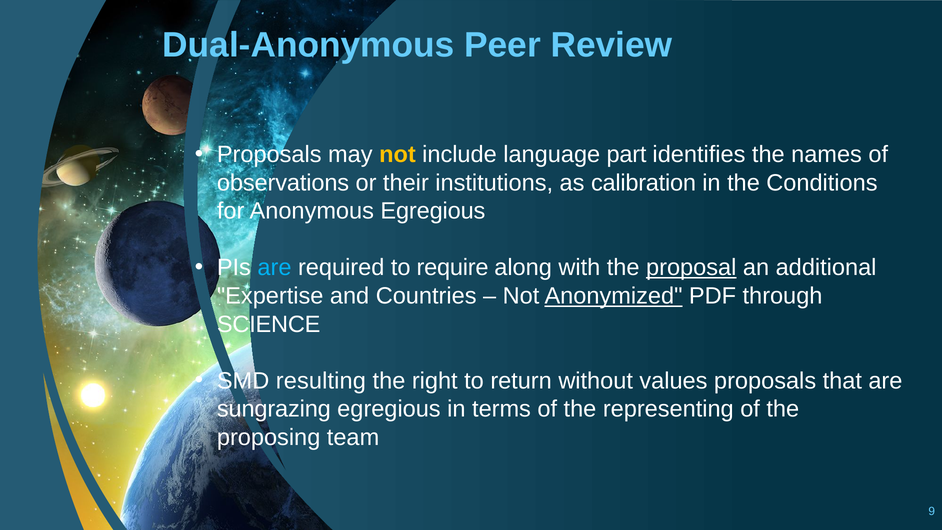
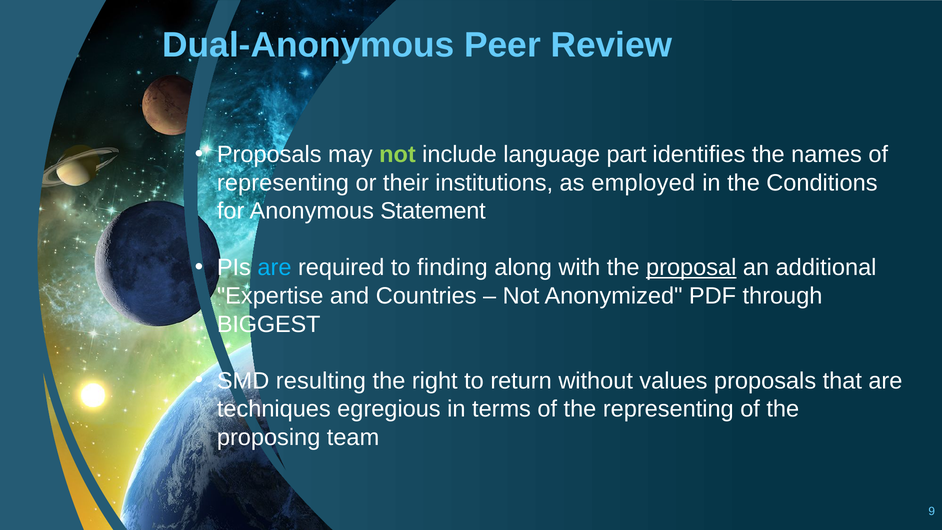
not at (398, 155) colour: yellow -> light green
observations at (283, 183): observations -> representing
calibration: calibration -> employed
Anonymous Egregious: Egregious -> Statement
require: require -> finding
Anonymized underline: present -> none
SCIENCE: SCIENCE -> BIGGEST
sungrazing: sungrazing -> techniques
